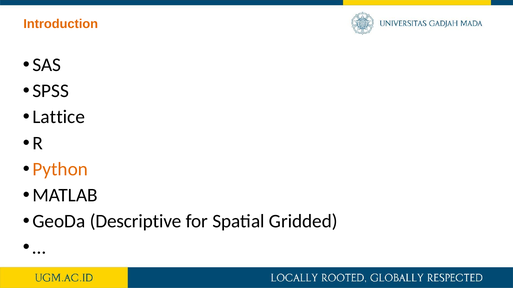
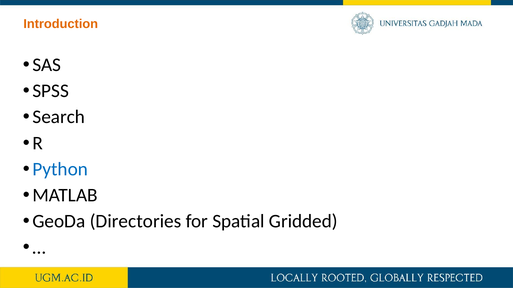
Lattice: Lattice -> Search
Python colour: orange -> blue
Descriptive: Descriptive -> Directories
